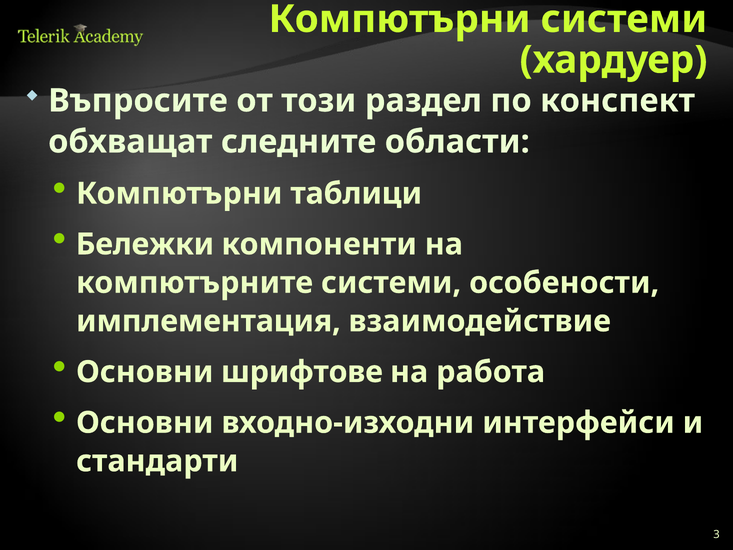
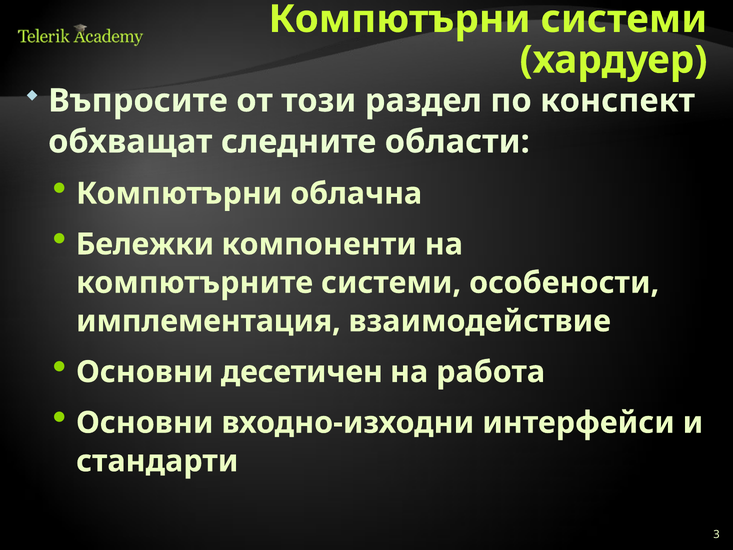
таблици: таблици -> облачна
шрифтове: шрифтове -> десетичен
